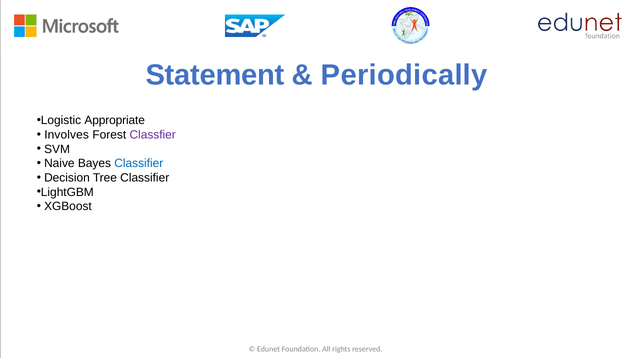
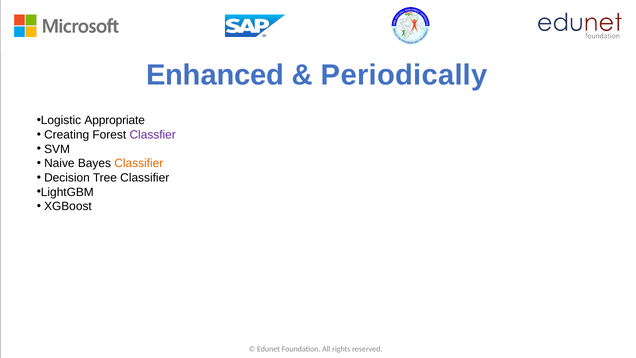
Statement: Statement -> Enhanced
Involves: Involves -> Creating
Classifier at (139, 163) colour: blue -> orange
